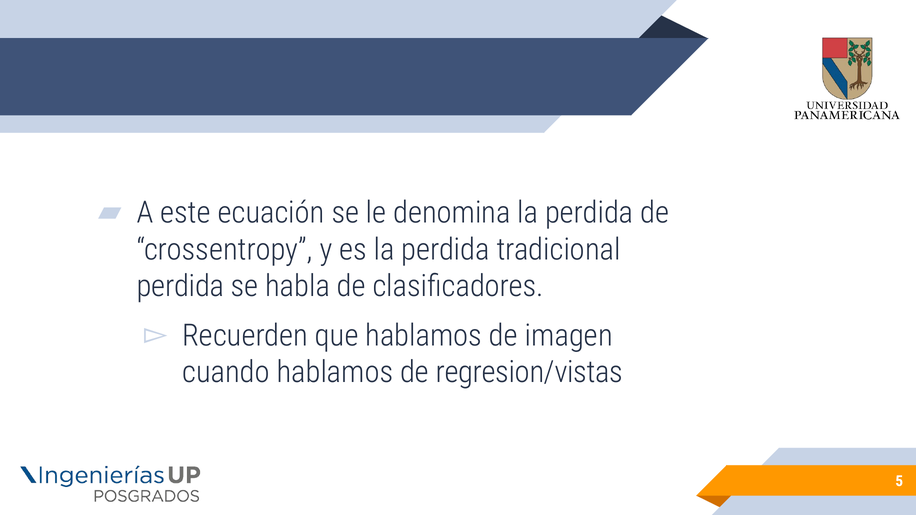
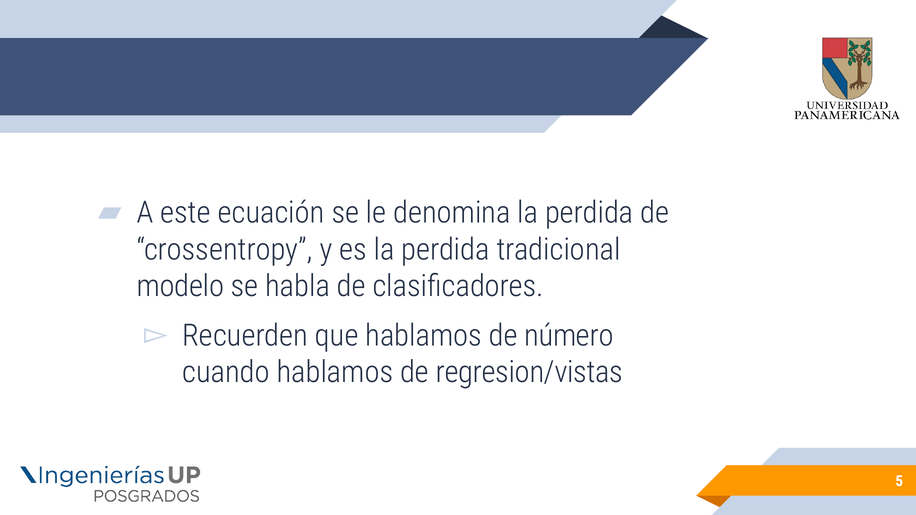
perdida at (180, 286): perdida -> modelo
imagen: imagen -> número
